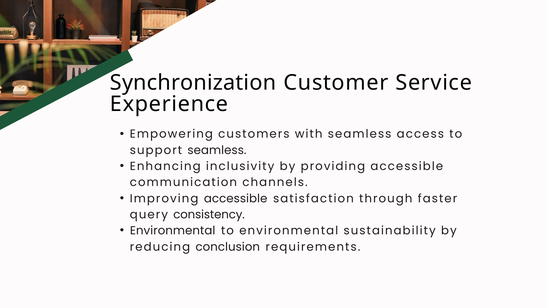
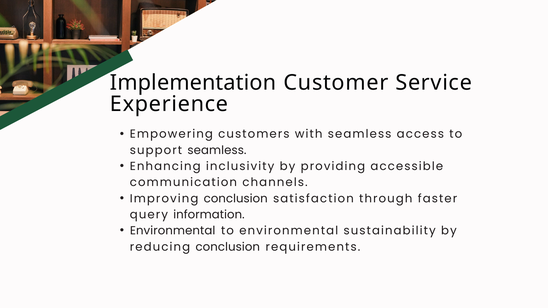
Synchronization: Synchronization -> Implementation
Improving accessible: accessible -> conclusion
consistency: consistency -> information
